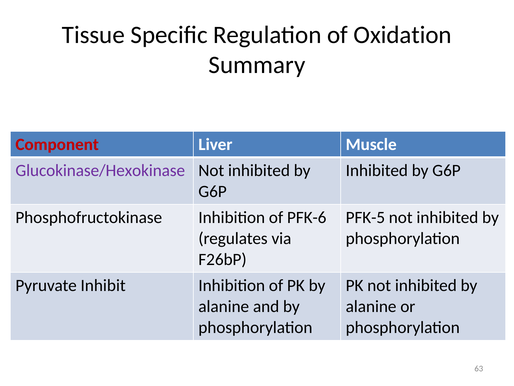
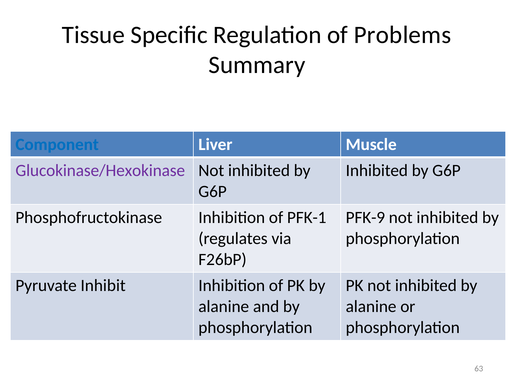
Oxidation: Oxidation -> Problems
Component colour: red -> blue
PFK-6: PFK-6 -> PFK-1
PFK-5: PFK-5 -> PFK-9
